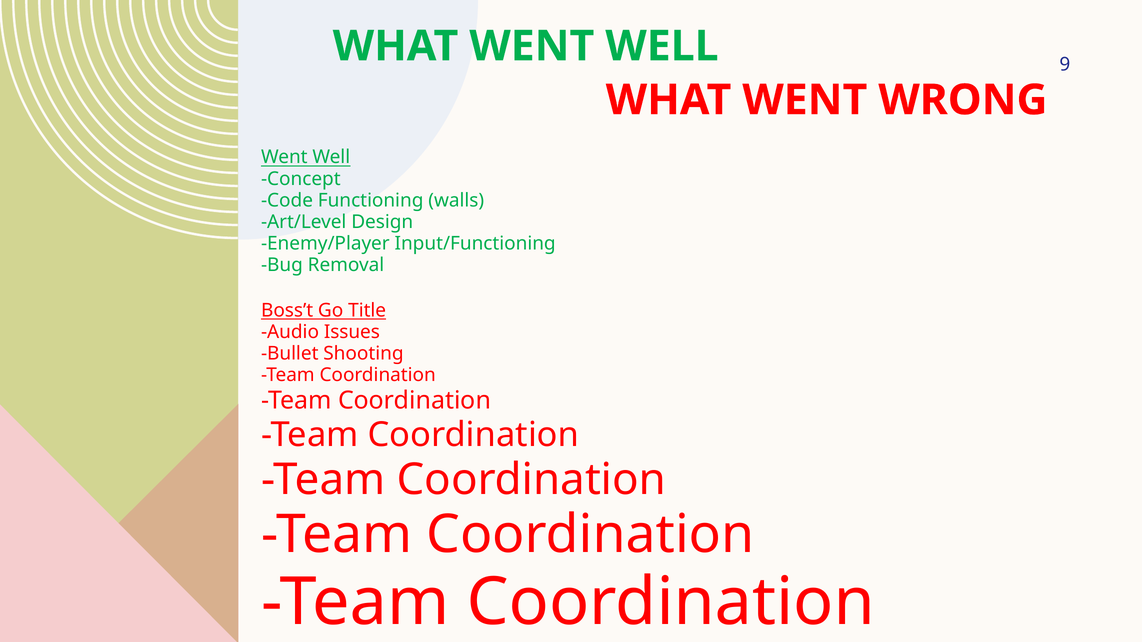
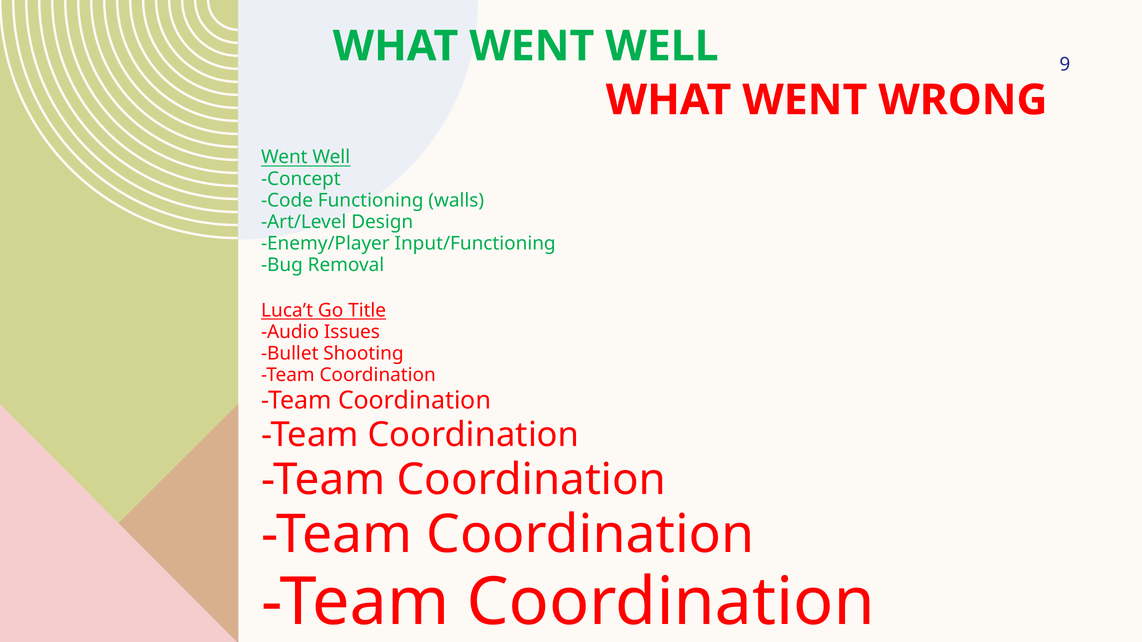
Boss’t: Boss’t -> Luca’t
